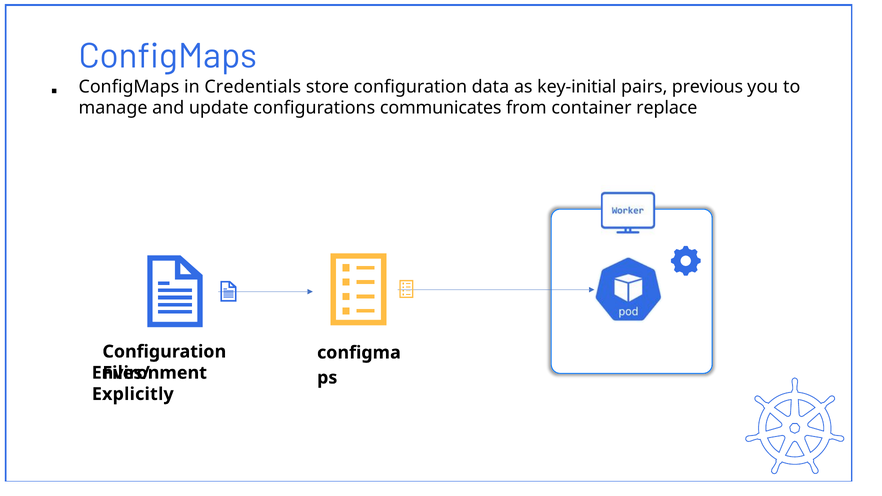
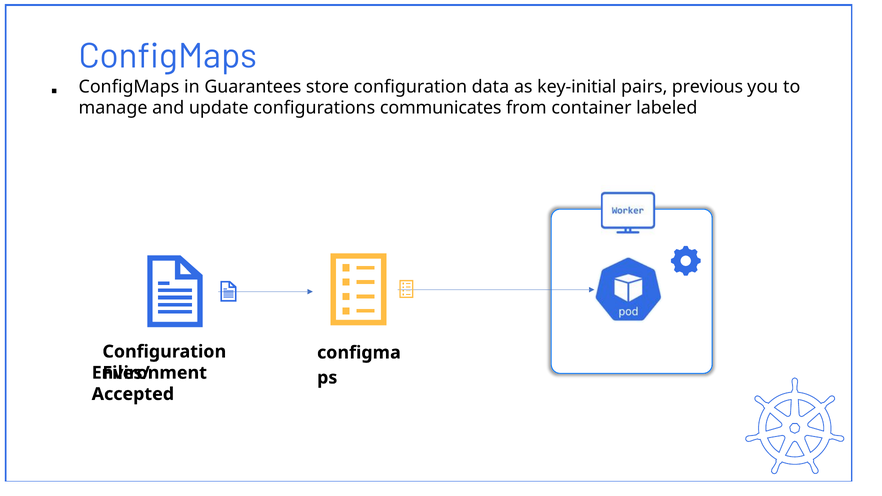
Credentials: Credentials -> Guarantees
replace: replace -> labeled
Explicitly: Explicitly -> Accepted
